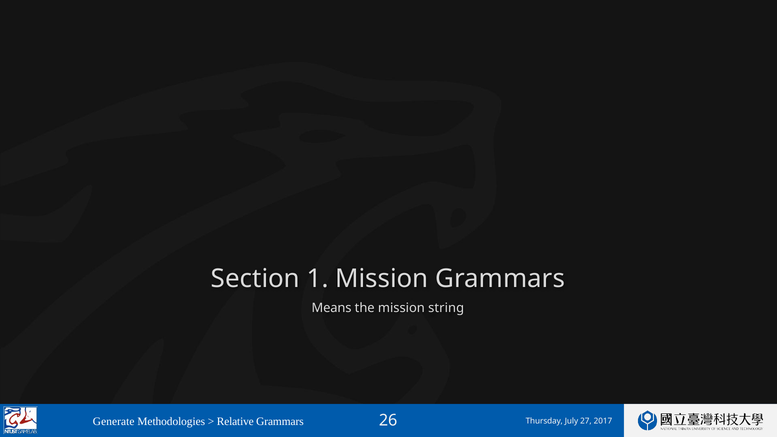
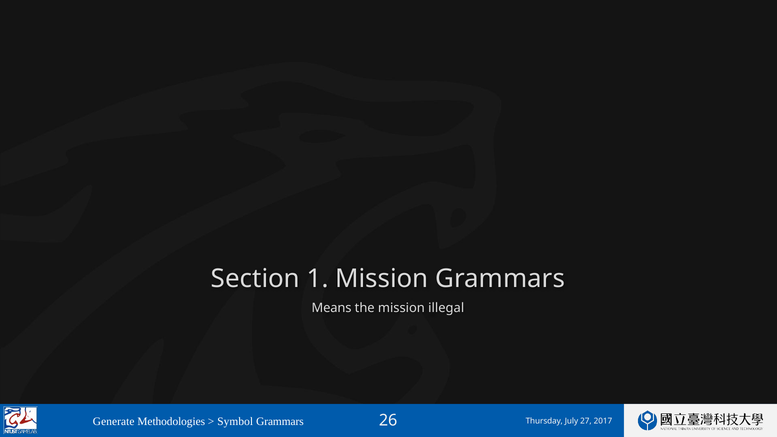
string: string -> illegal
Relative: Relative -> Symbol
